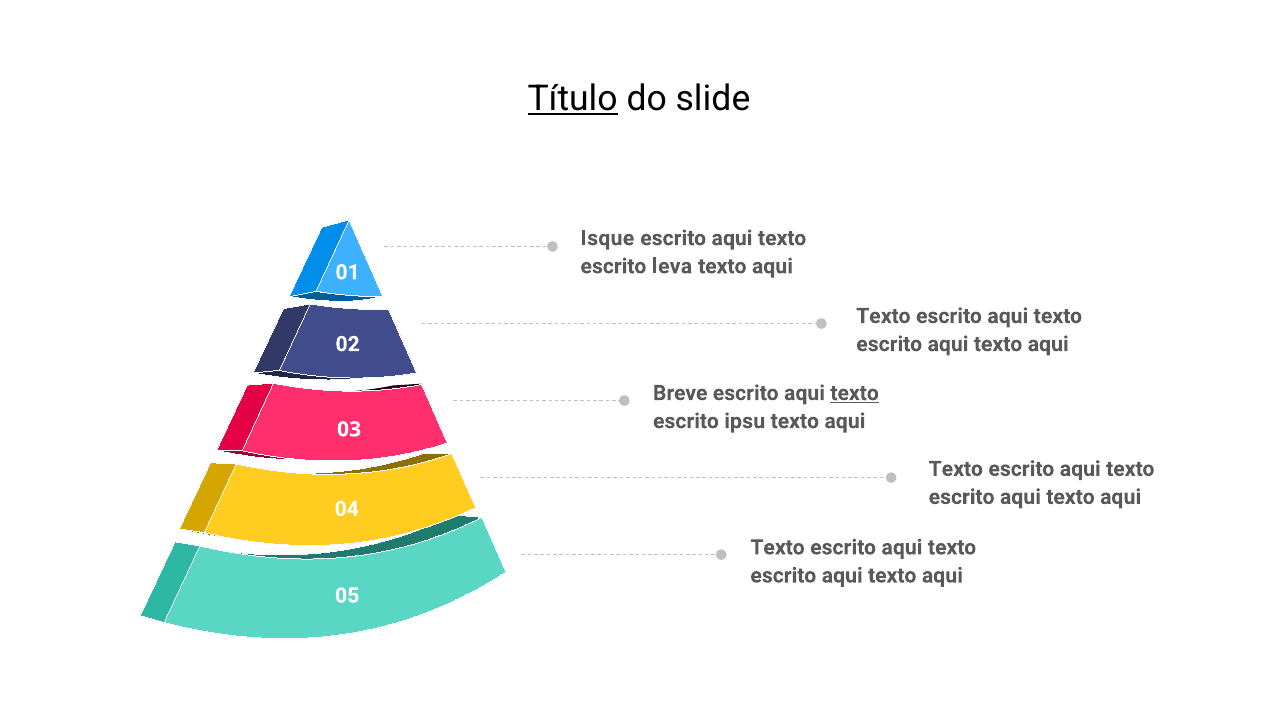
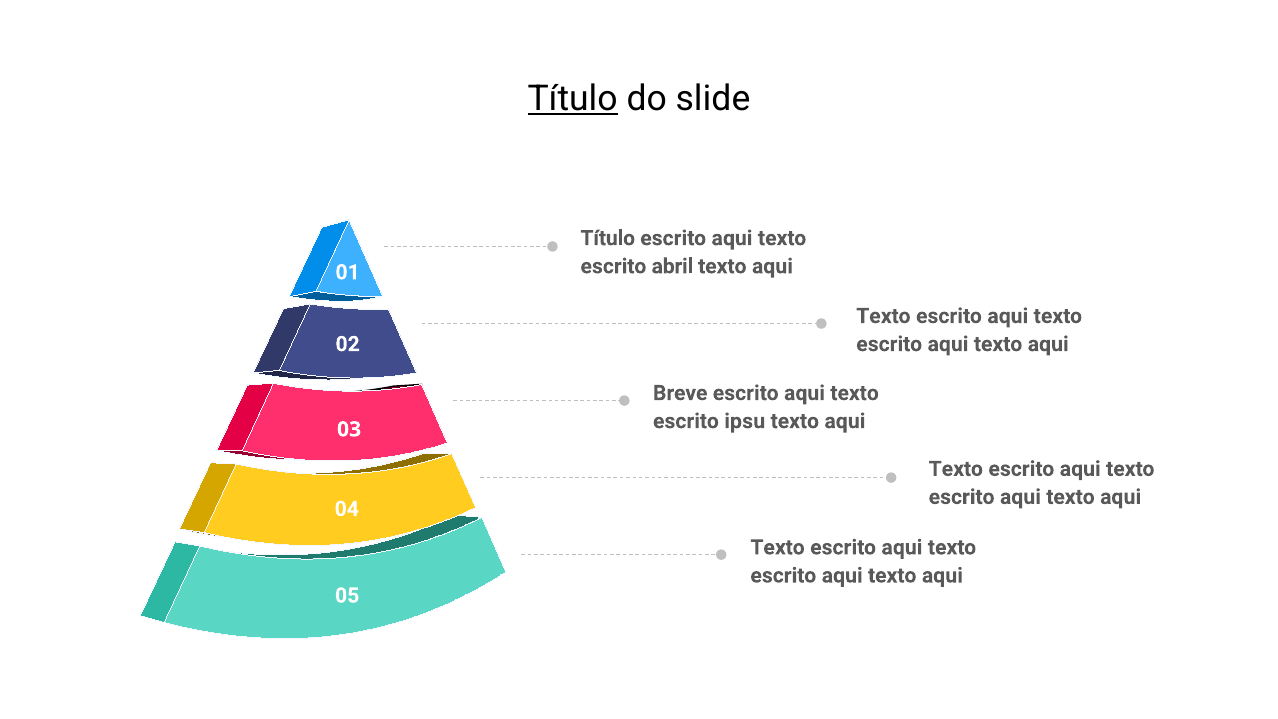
Isque at (608, 238): Isque -> Título
leva: leva -> abril
texto at (855, 393) underline: present -> none
